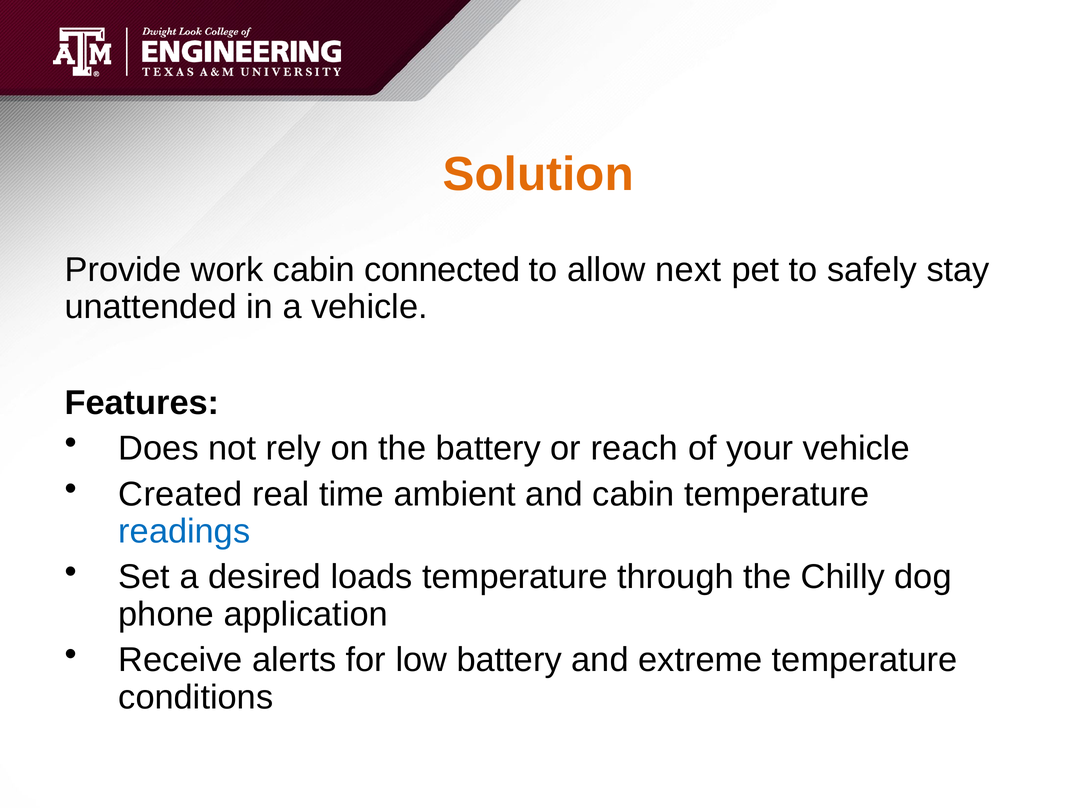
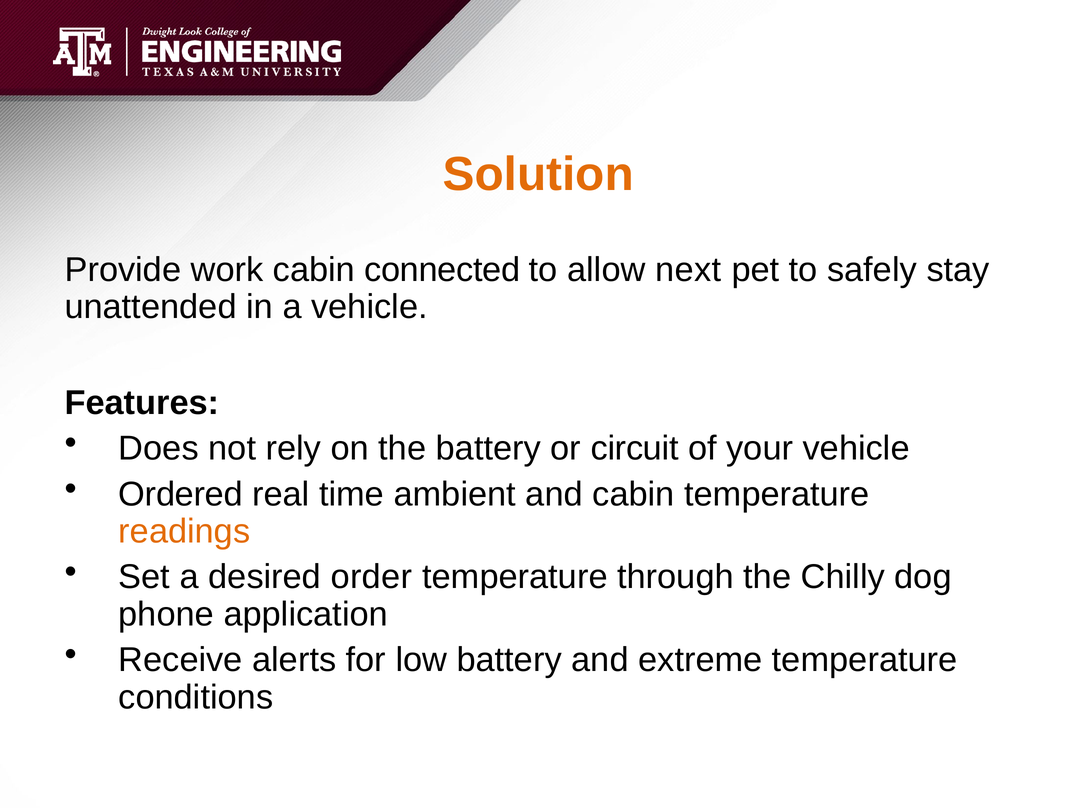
reach: reach -> circuit
Created: Created -> Ordered
readings colour: blue -> orange
loads: loads -> order
